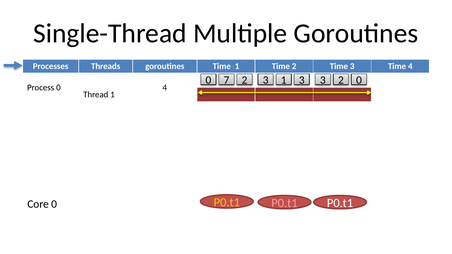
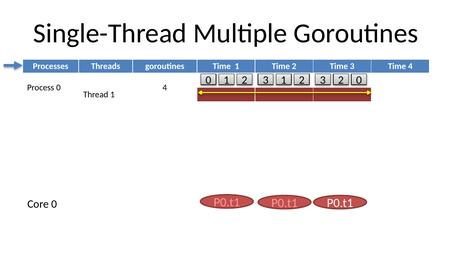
0 7: 7 -> 1
3 1 3: 3 -> 2
P0.t1 at (227, 202) colour: yellow -> pink
